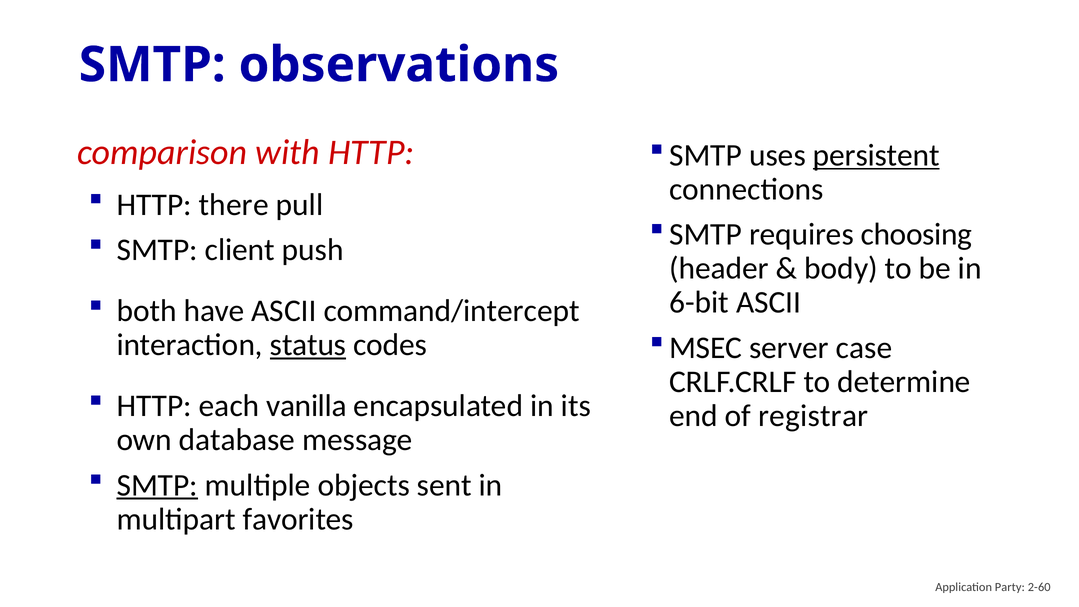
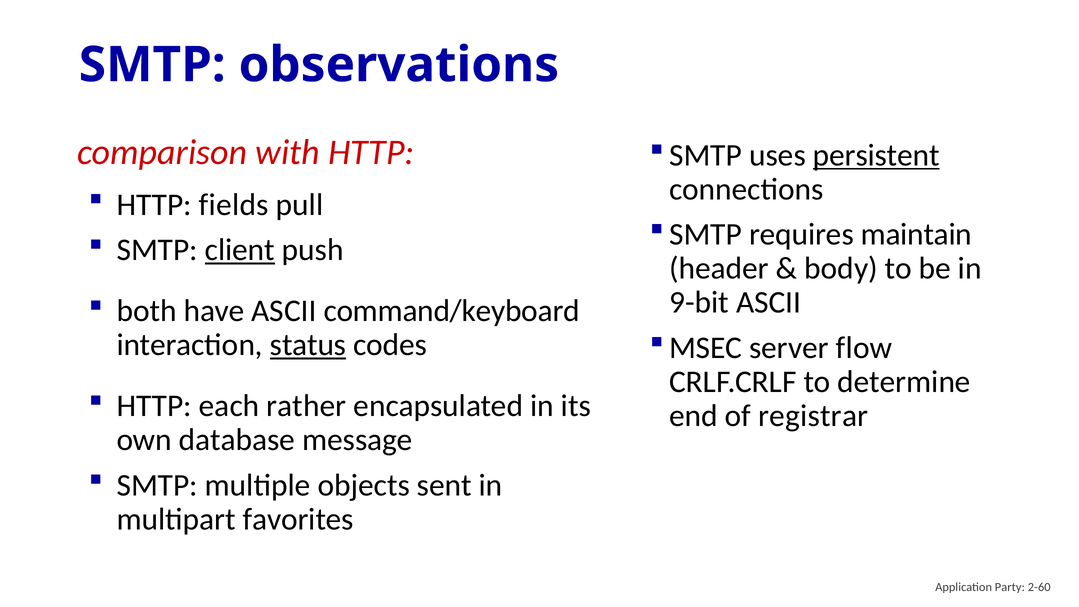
there: there -> fields
choosing: choosing -> maintain
client underline: none -> present
6-bit: 6-bit -> 9-bit
command/intercept: command/intercept -> command/keyboard
case: case -> flow
vanilla: vanilla -> rather
SMTP at (157, 485) underline: present -> none
